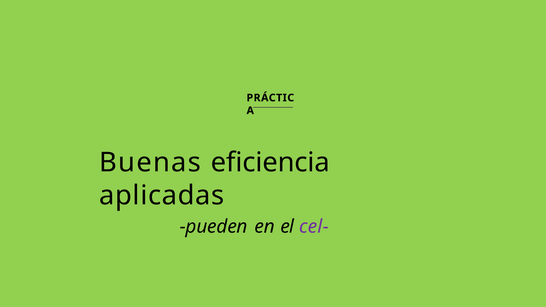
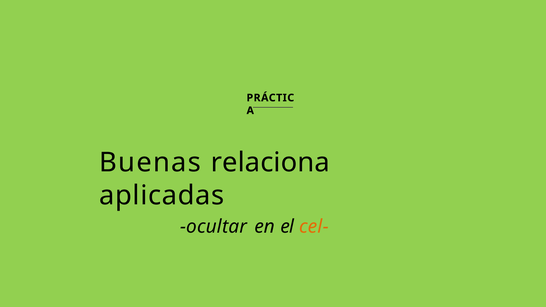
eficiencia: eficiencia -> relaciona
pueden: pueden -> ocultar
cel- colour: purple -> orange
